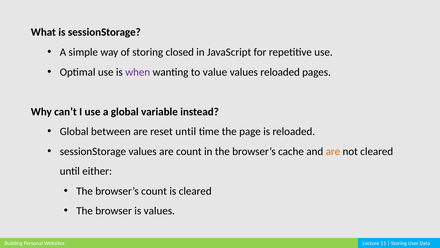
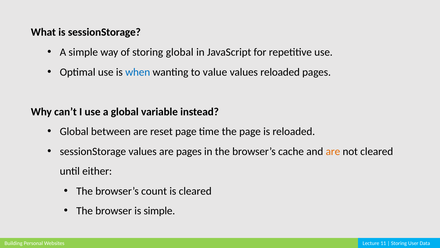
storing closed: closed -> global
when colour: purple -> blue
reset until: until -> page
are count: count -> pages
is values: values -> simple
